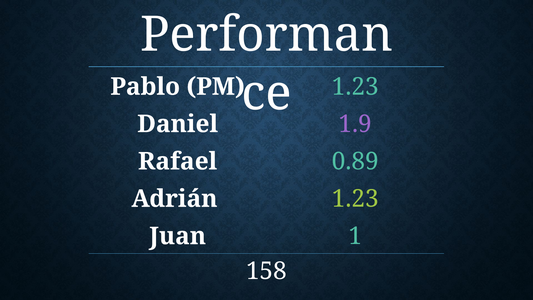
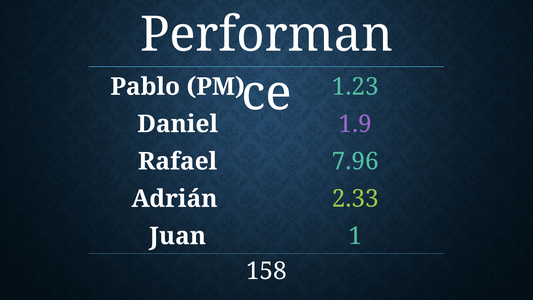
0.89: 0.89 -> 7.96
Adrián 1.23: 1.23 -> 2.33
